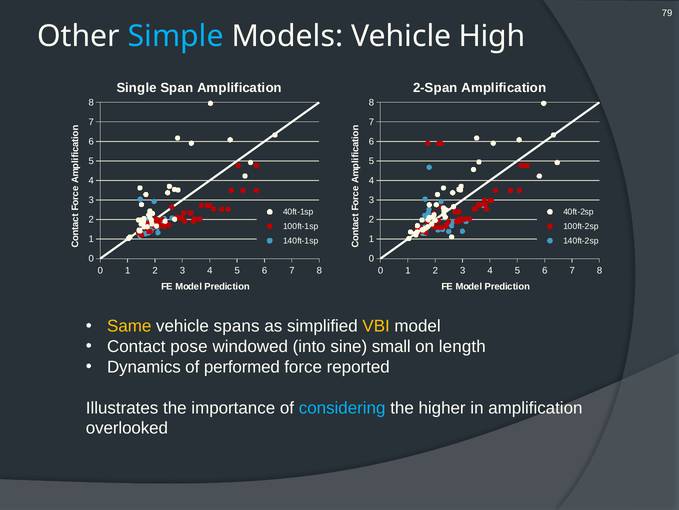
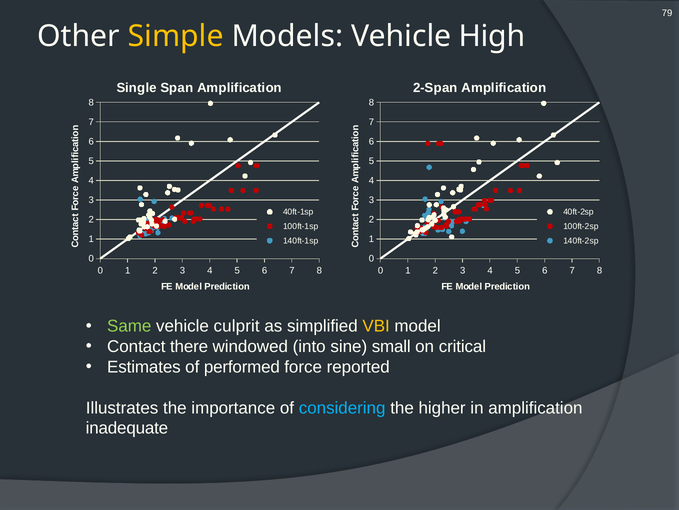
Simple colour: light blue -> yellow
Same colour: yellow -> light green
spans: spans -> culprit
pose: pose -> there
length: length -> critical
Dynamics: Dynamics -> Estimates
overlooked: overlooked -> inadequate
